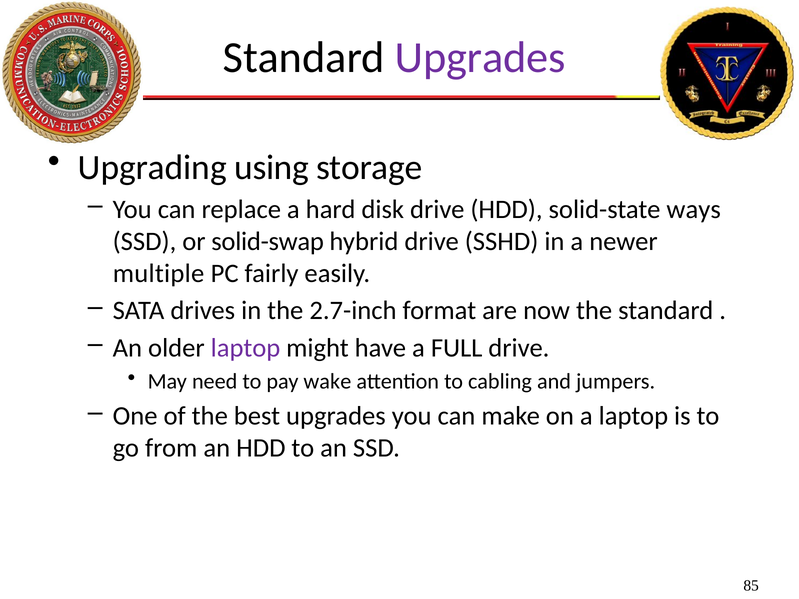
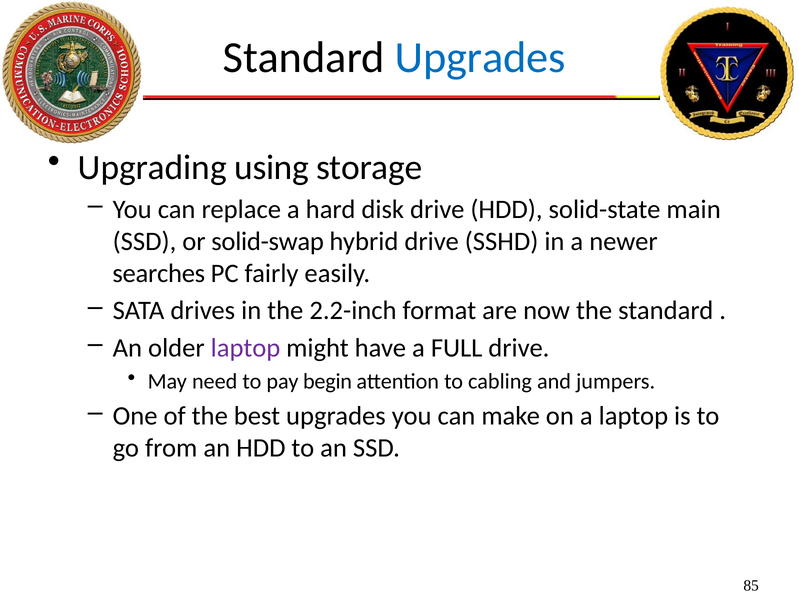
Upgrades at (480, 58) colour: purple -> blue
ways: ways -> main
multiple: multiple -> searches
2.7-inch: 2.7-inch -> 2.2-inch
wake: wake -> begin
